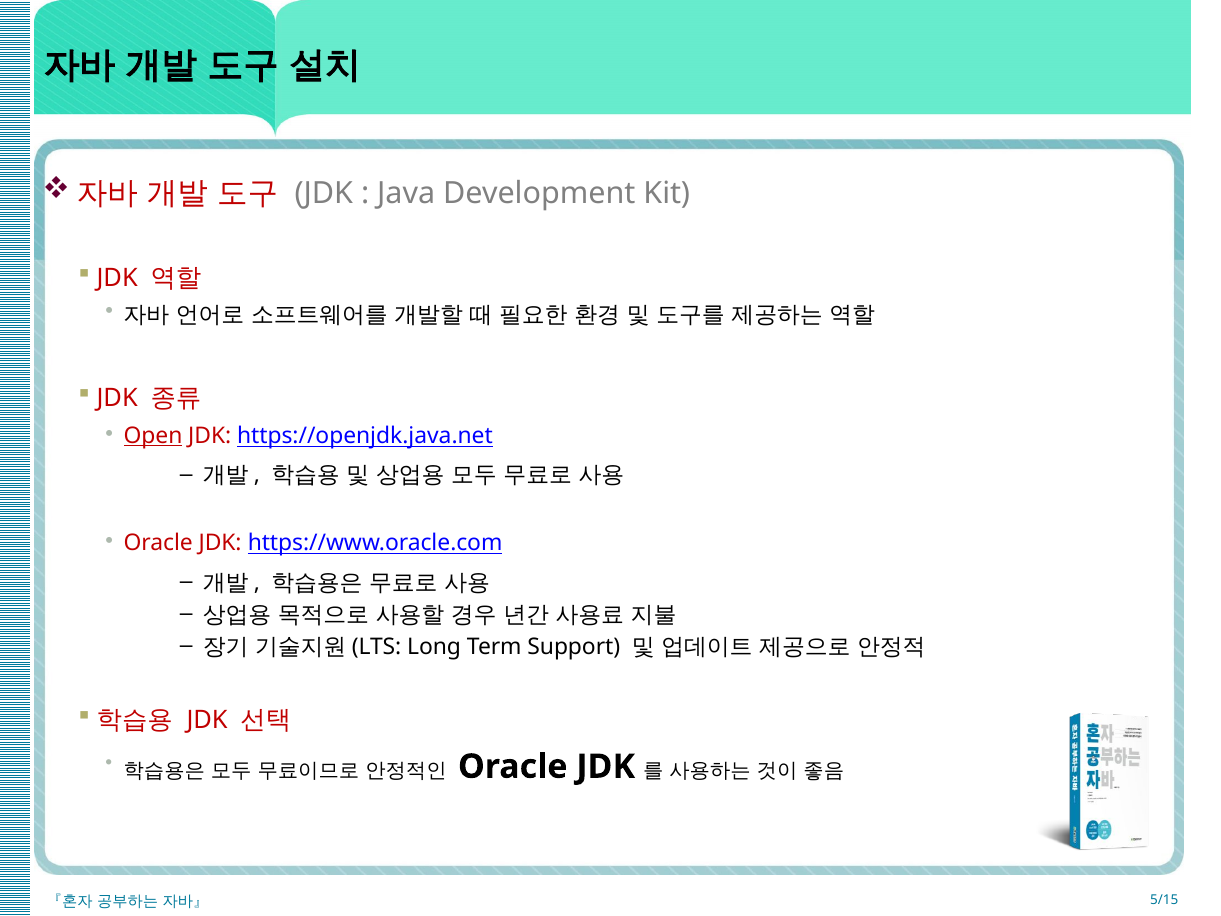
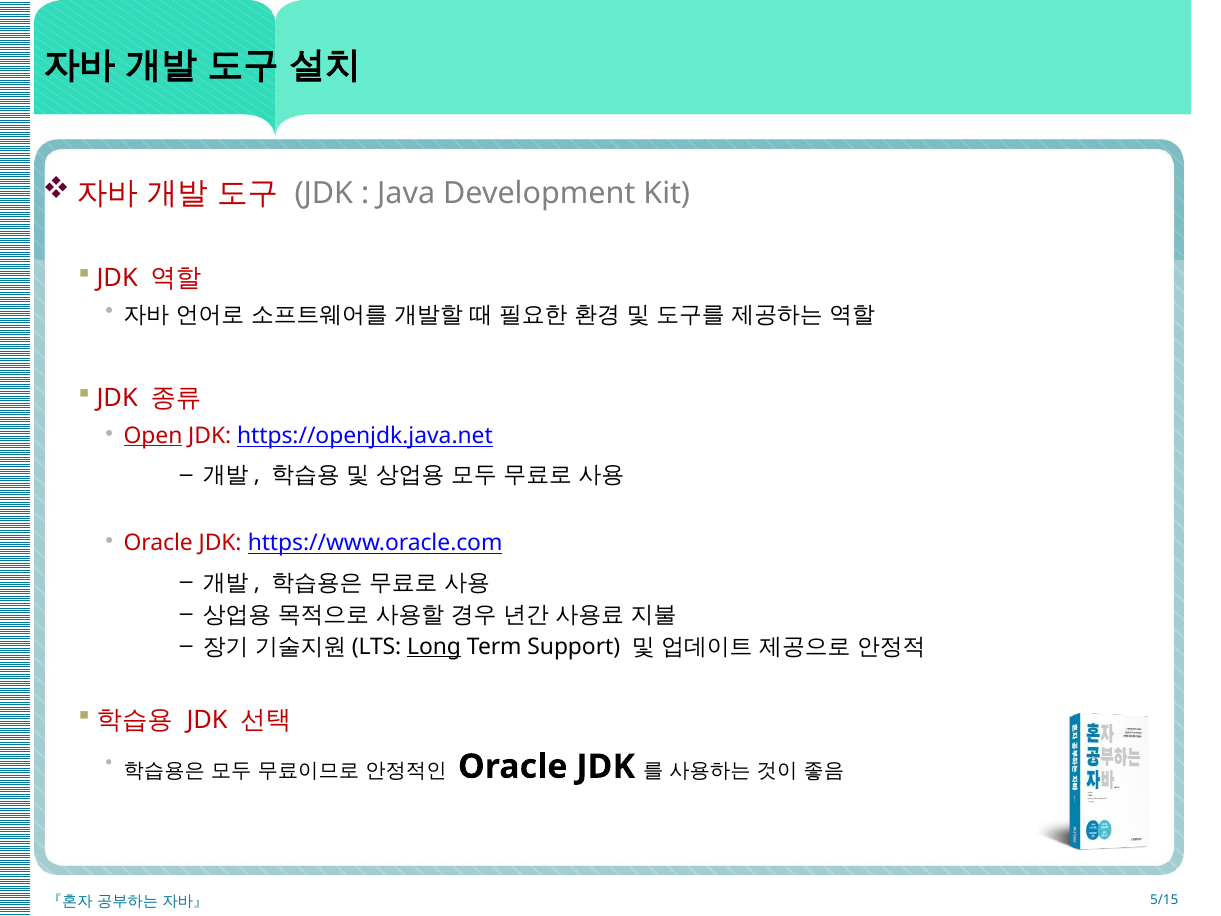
Long underline: none -> present
